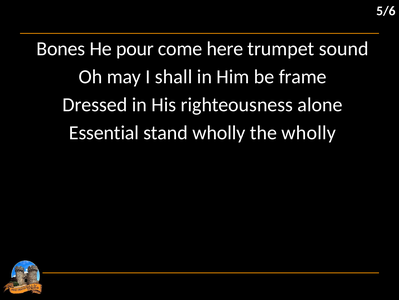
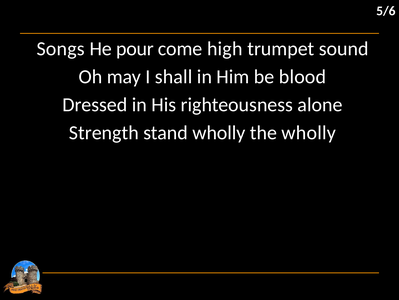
Bones: Bones -> Songs
here: here -> high
frame: frame -> blood
Essential: Essential -> Strength
